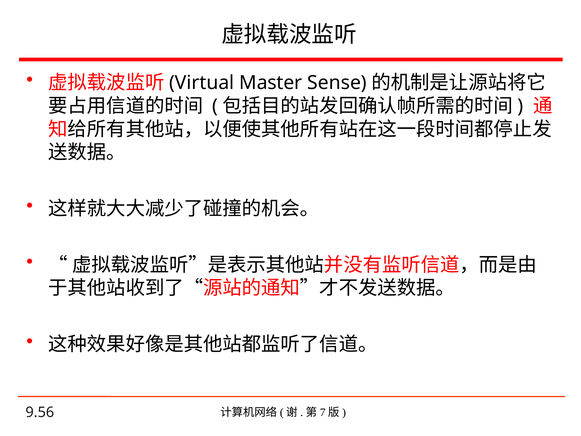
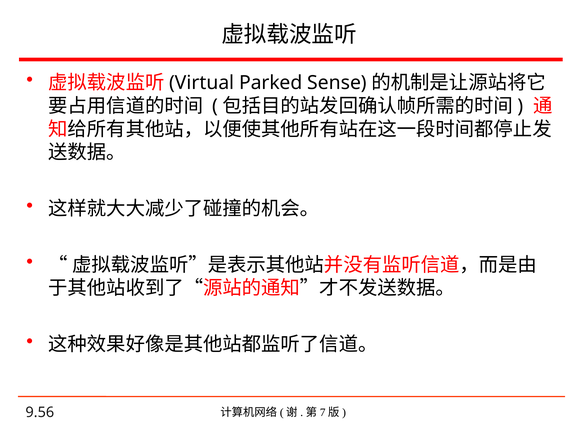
Master: Master -> Parked
